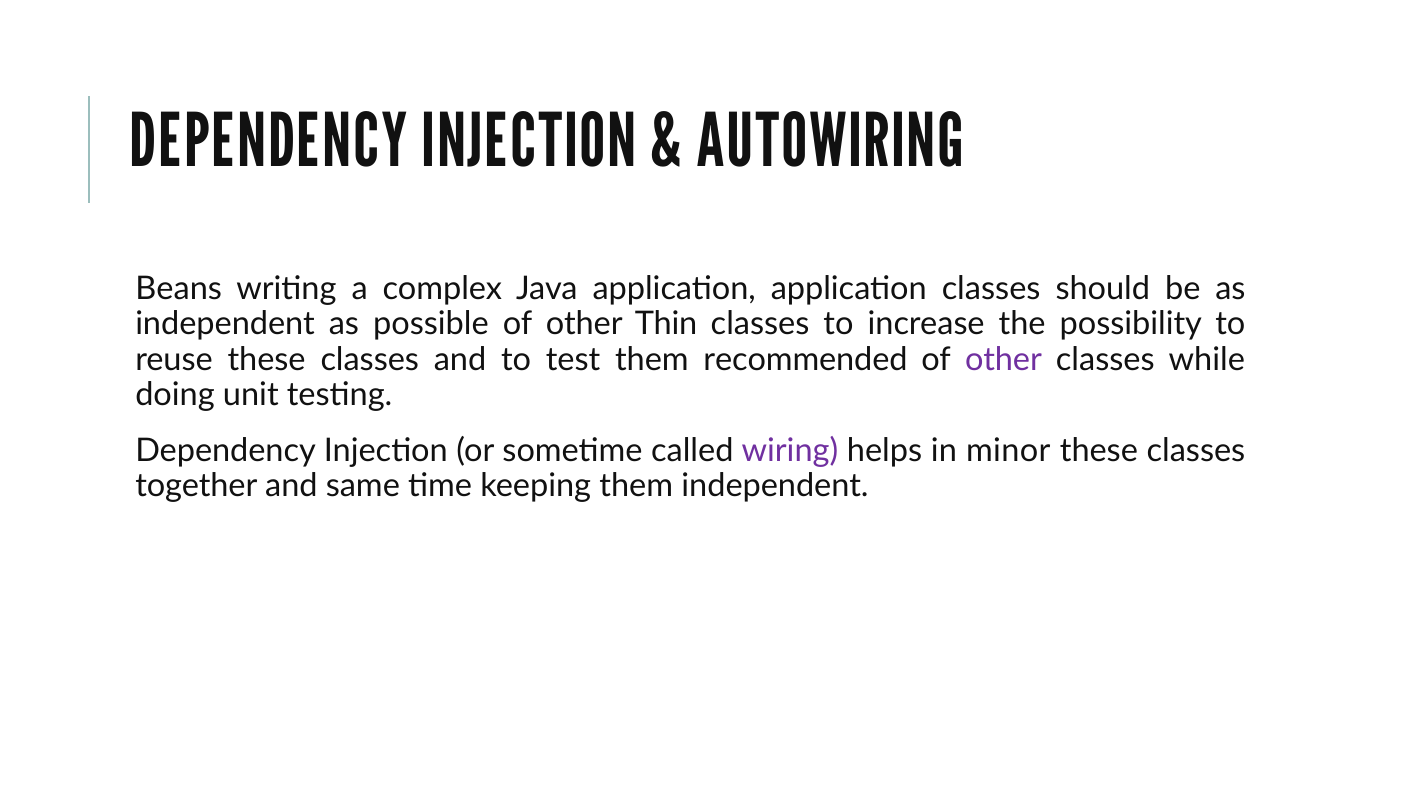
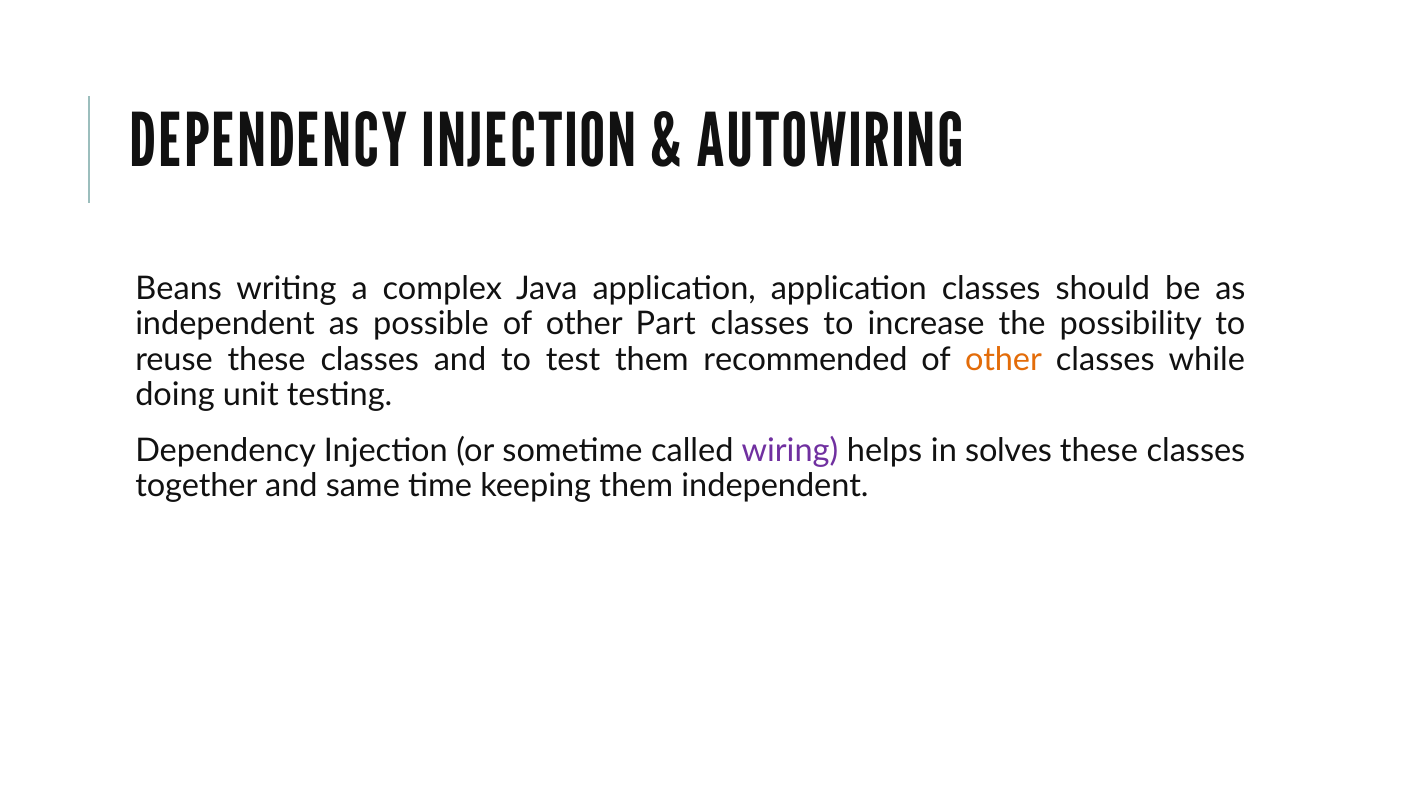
Thin: Thin -> Part
other at (1003, 359) colour: purple -> orange
minor: minor -> solves
